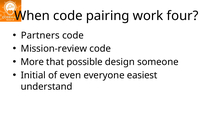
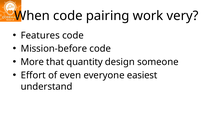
four: four -> very
Partners: Partners -> Features
Mission-review: Mission-review -> Mission-before
possible: possible -> quantity
Initial: Initial -> Effort
